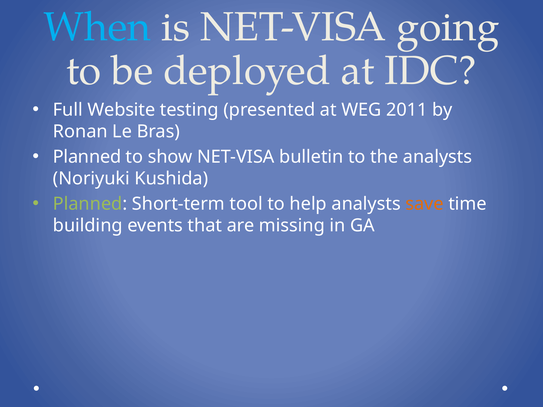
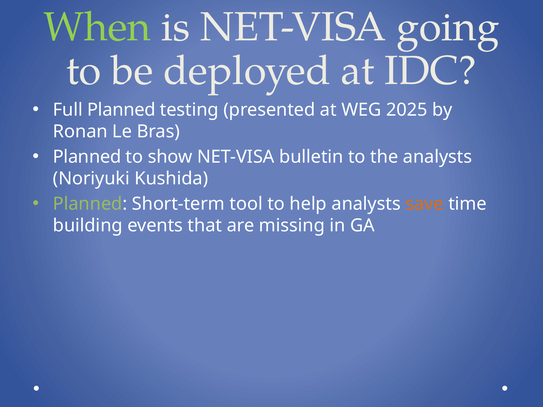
When colour: light blue -> light green
Full Website: Website -> Planned
2011: 2011 -> 2025
